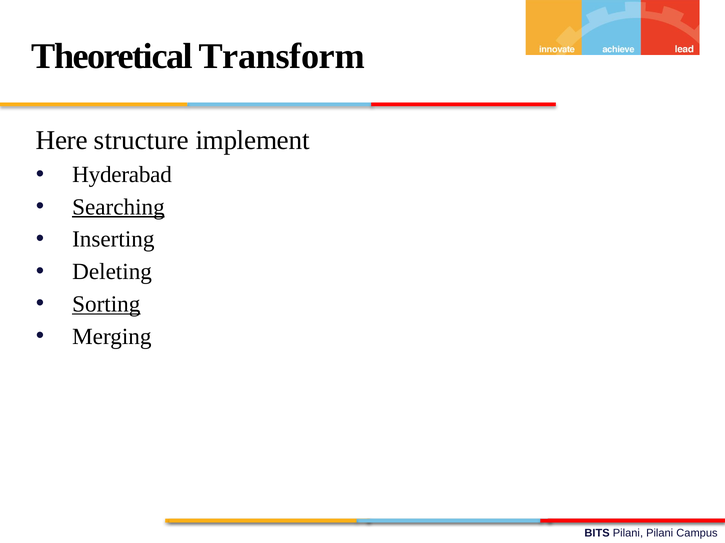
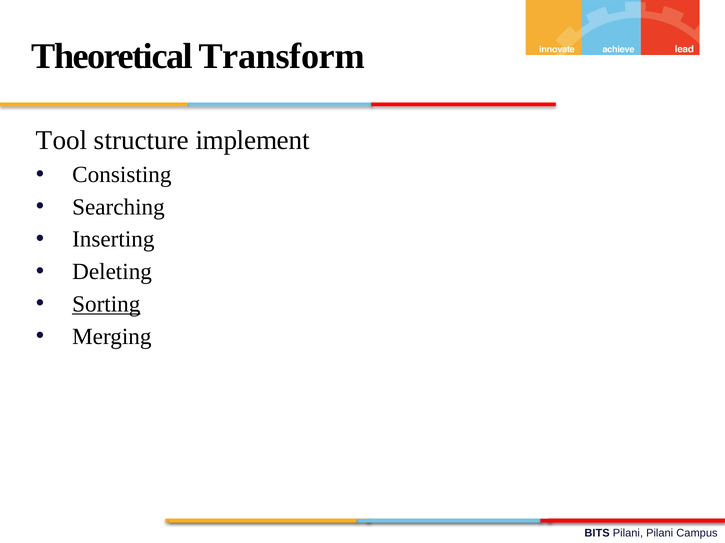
Here: Here -> Tool
Hyderabad: Hyderabad -> Consisting
Searching underline: present -> none
